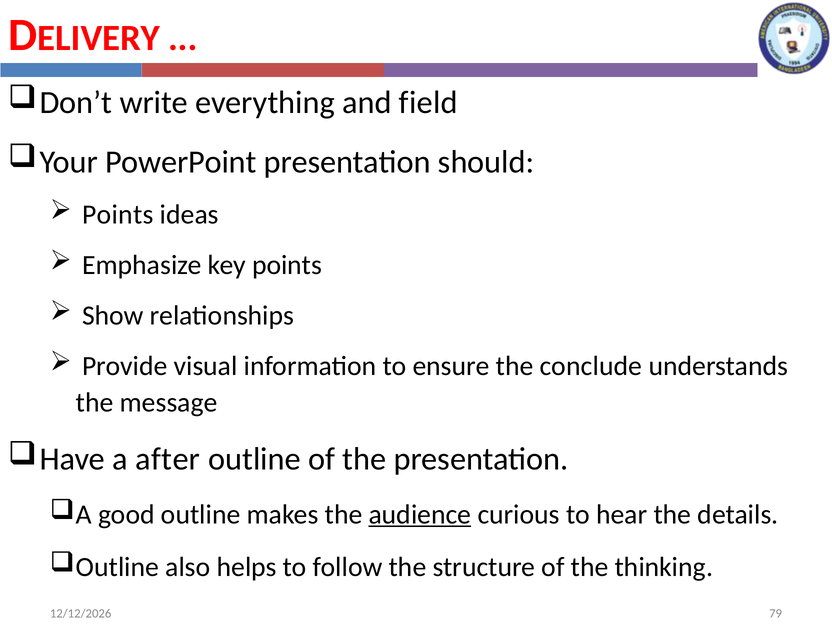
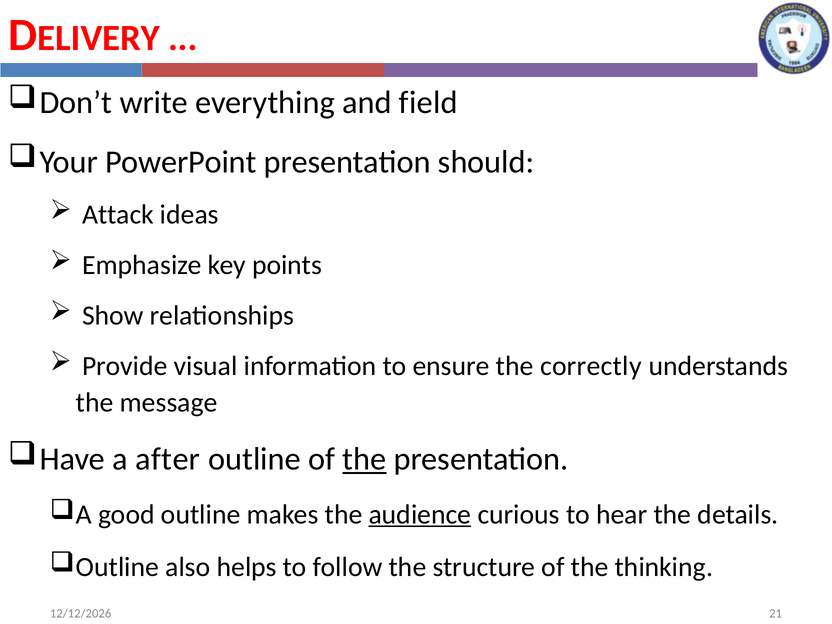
Points at (118, 215): Points -> Attack
conclude: conclude -> correctly
the at (364, 459) underline: none -> present
79: 79 -> 21
